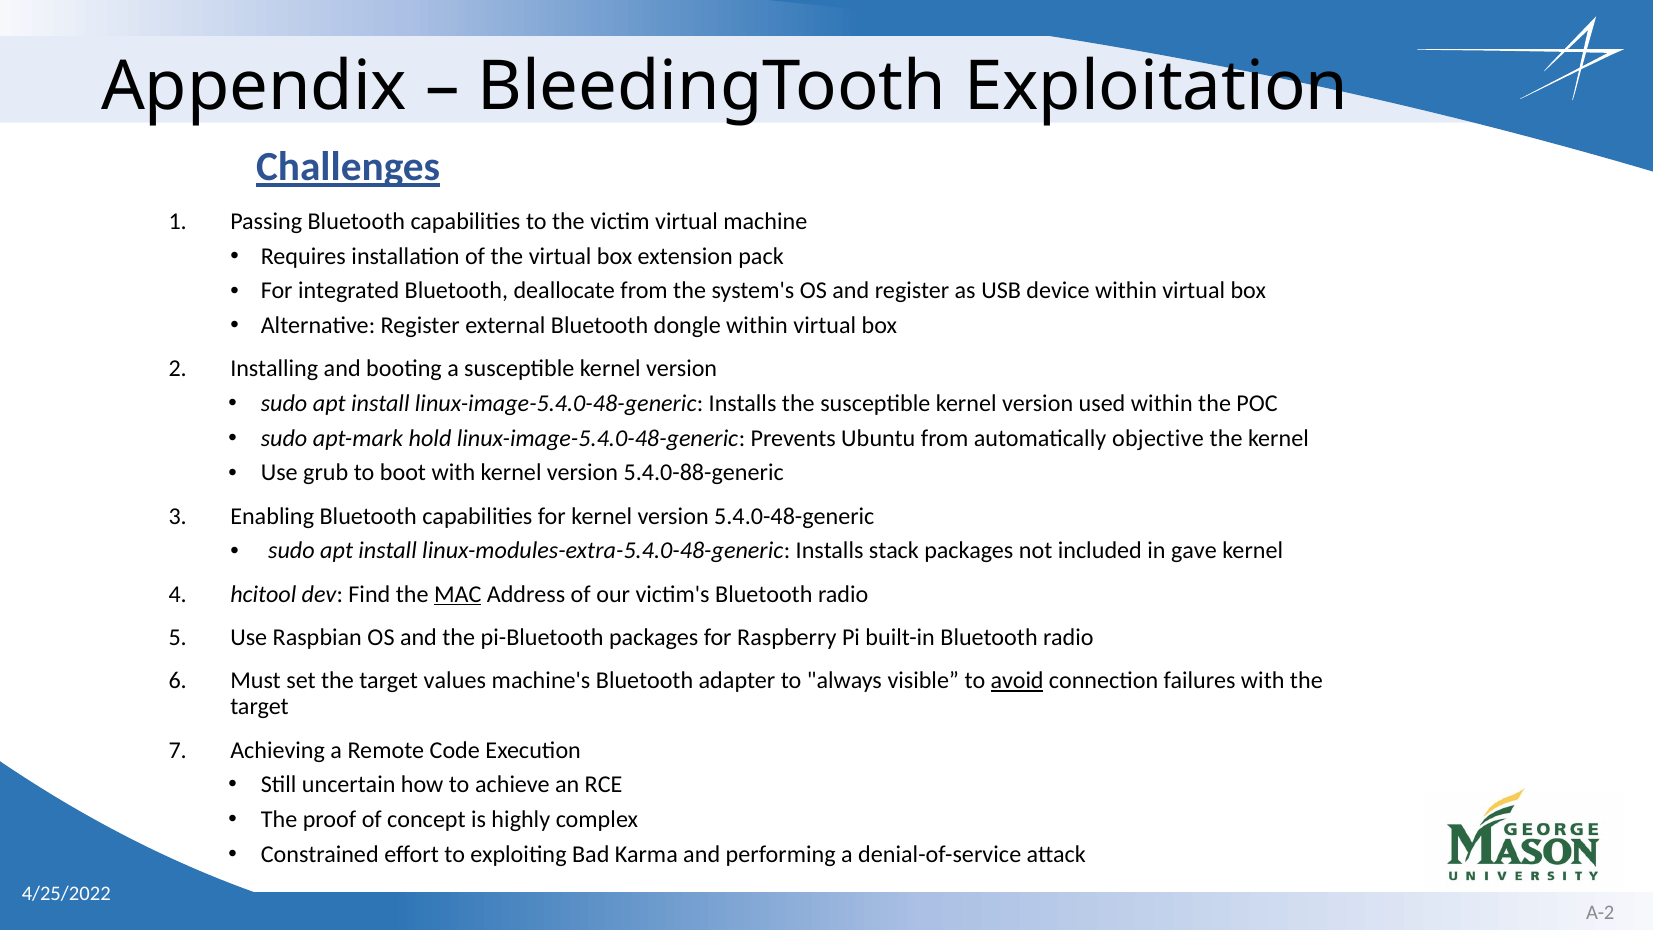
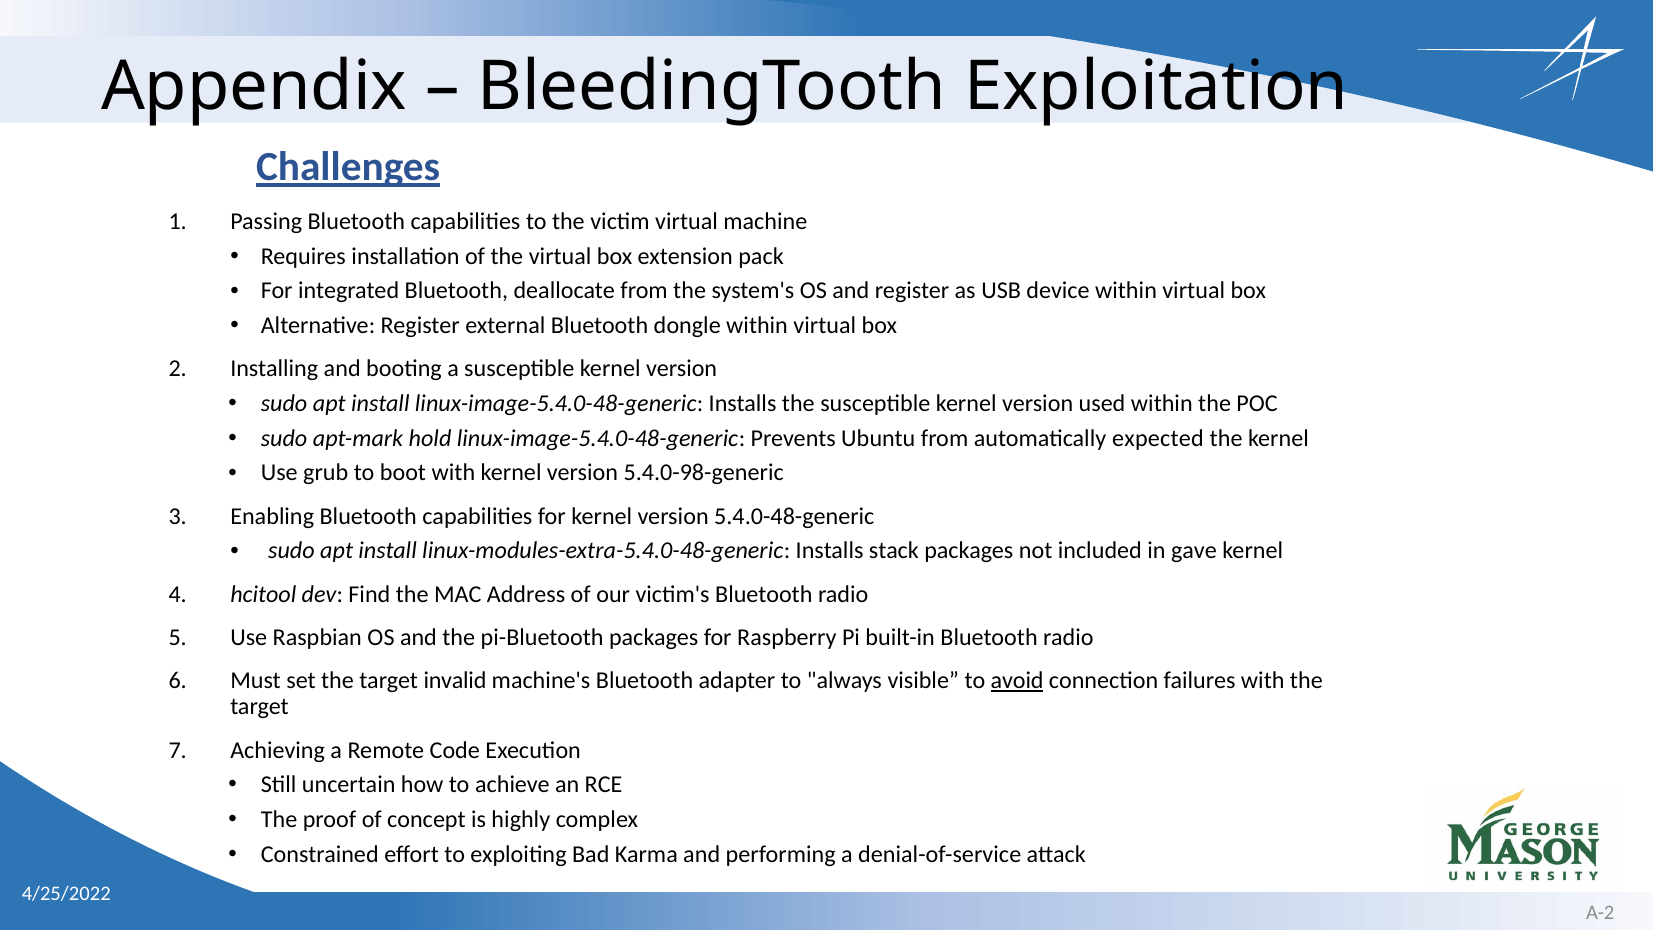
objective: objective -> expected
5.4.0-88-generic: 5.4.0-88-generic -> 5.4.0-98-generic
MAC underline: present -> none
values: values -> invalid
